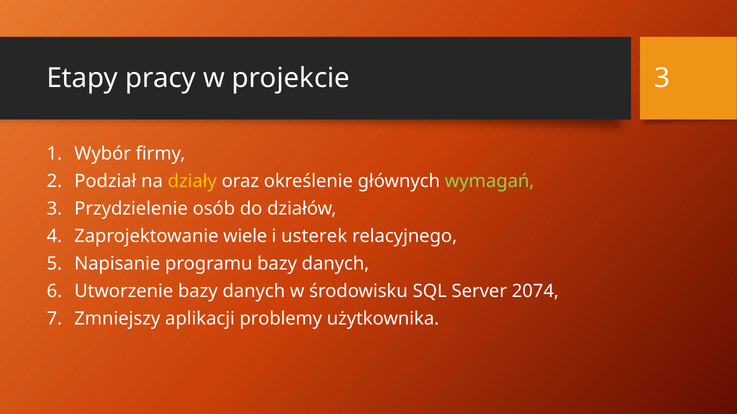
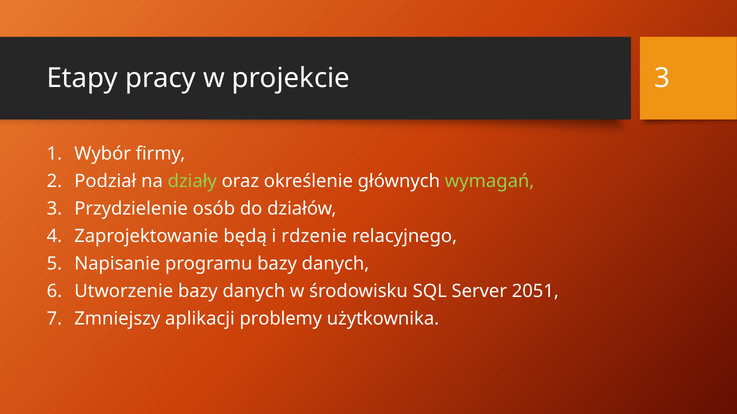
działy colour: yellow -> light green
wiele: wiele -> będą
usterek: usterek -> rdzenie
2074: 2074 -> 2051
